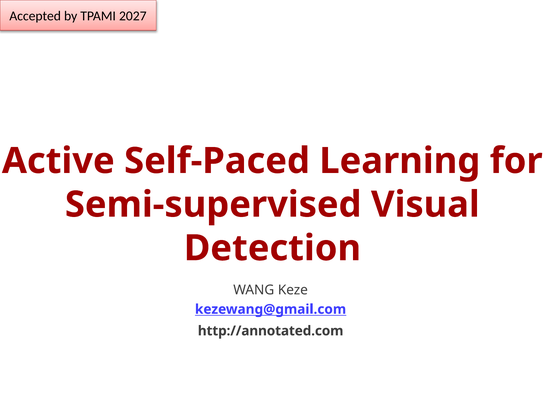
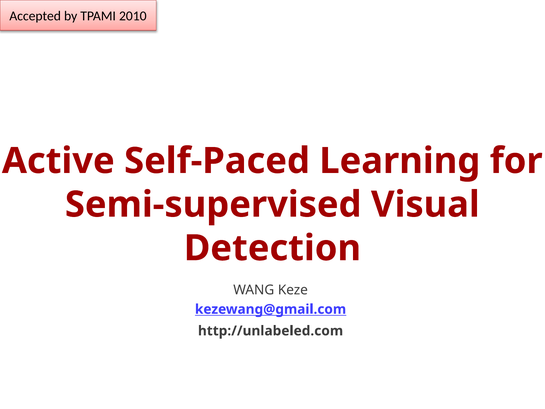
2027: 2027 -> 2010
http://annotated.com: http://annotated.com -> http://unlabeled.com
